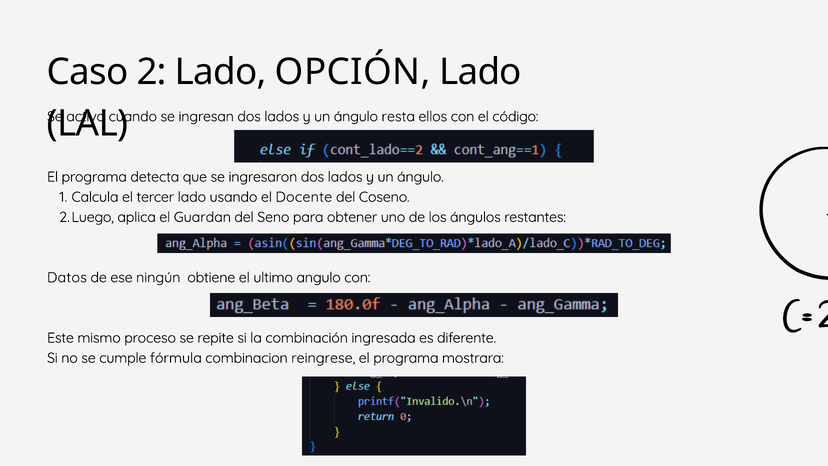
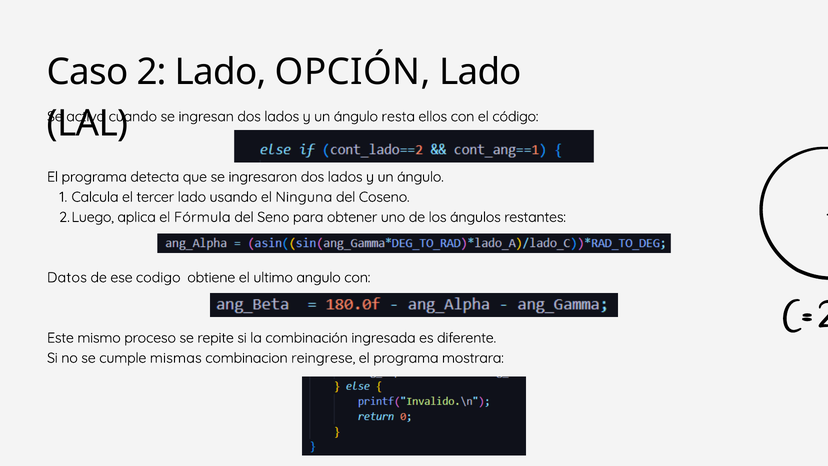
Docente: Docente -> Ninguna
Guardan: Guardan -> Fórmula
ningún: ningún -> codigo
fórmula: fórmula -> mismas
